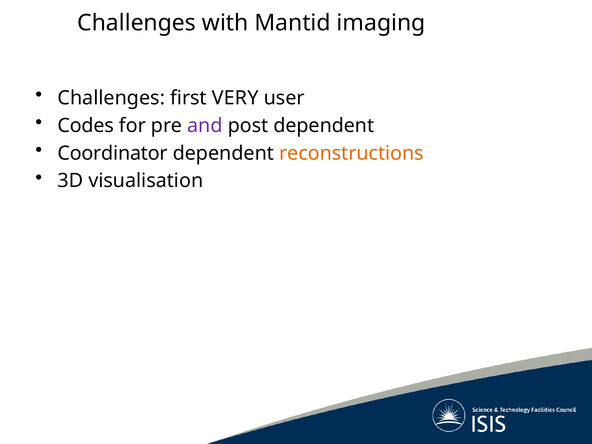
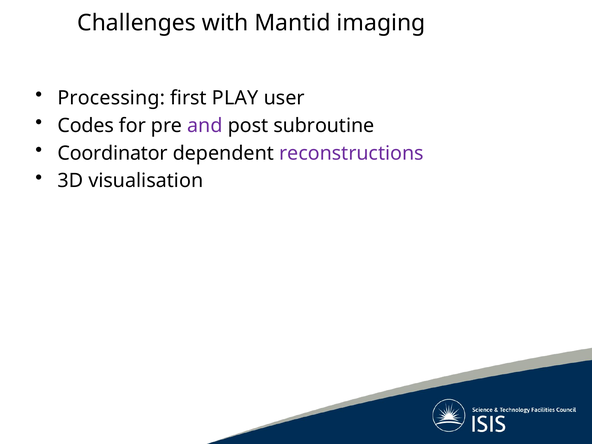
Challenges at (111, 98): Challenges -> Processing
VERY: VERY -> PLAY
post dependent: dependent -> subroutine
reconstructions colour: orange -> purple
